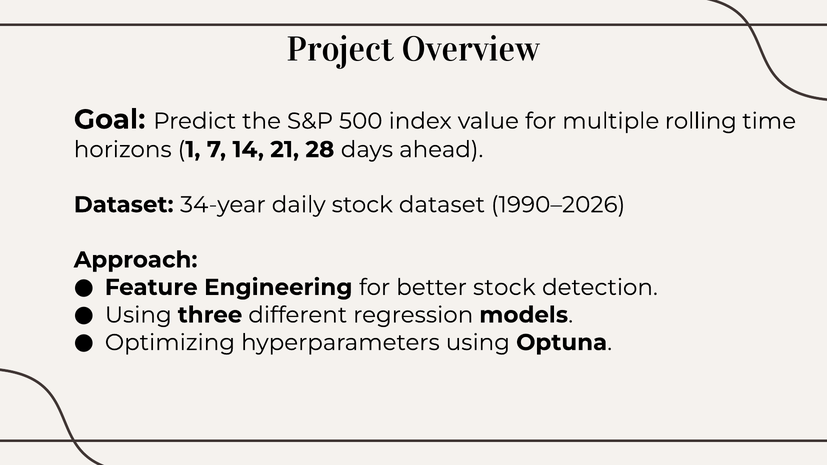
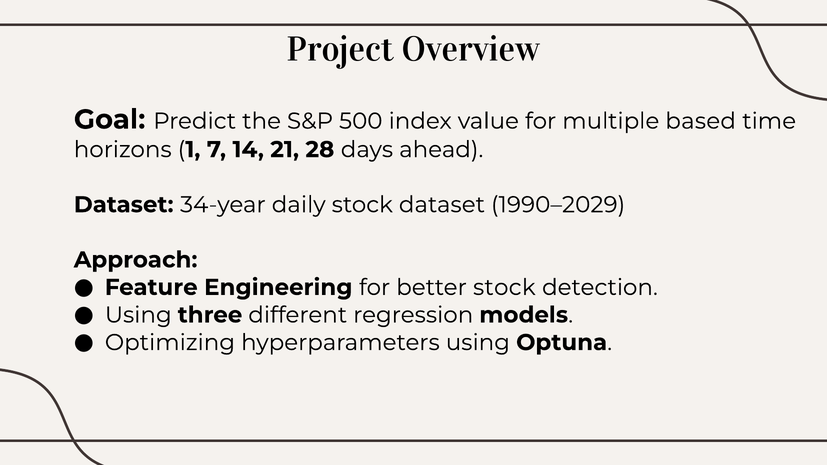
rolling: rolling -> based
1990–2026: 1990–2026 -> 1990–2029
